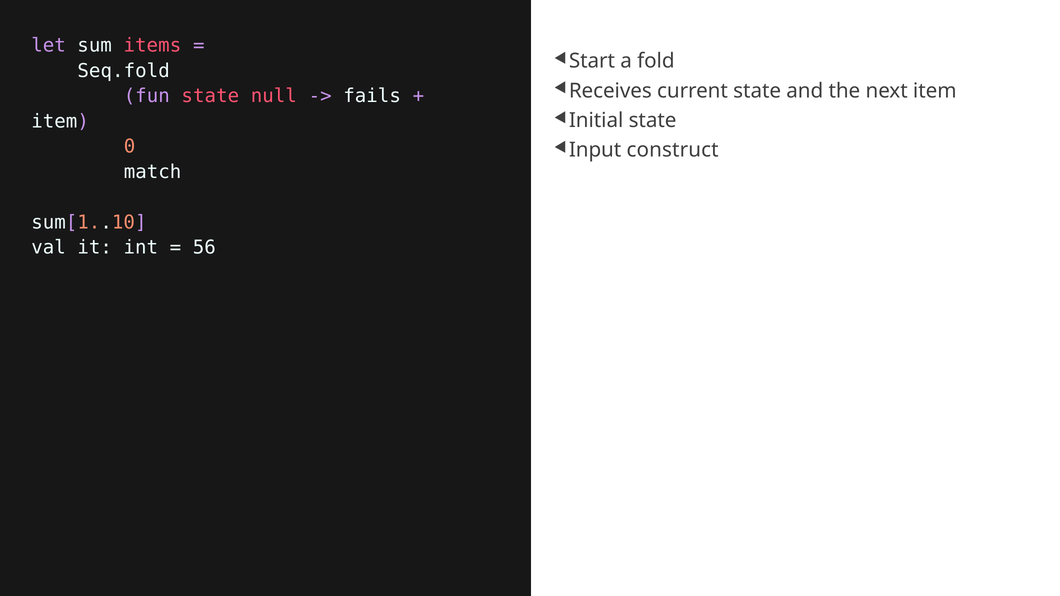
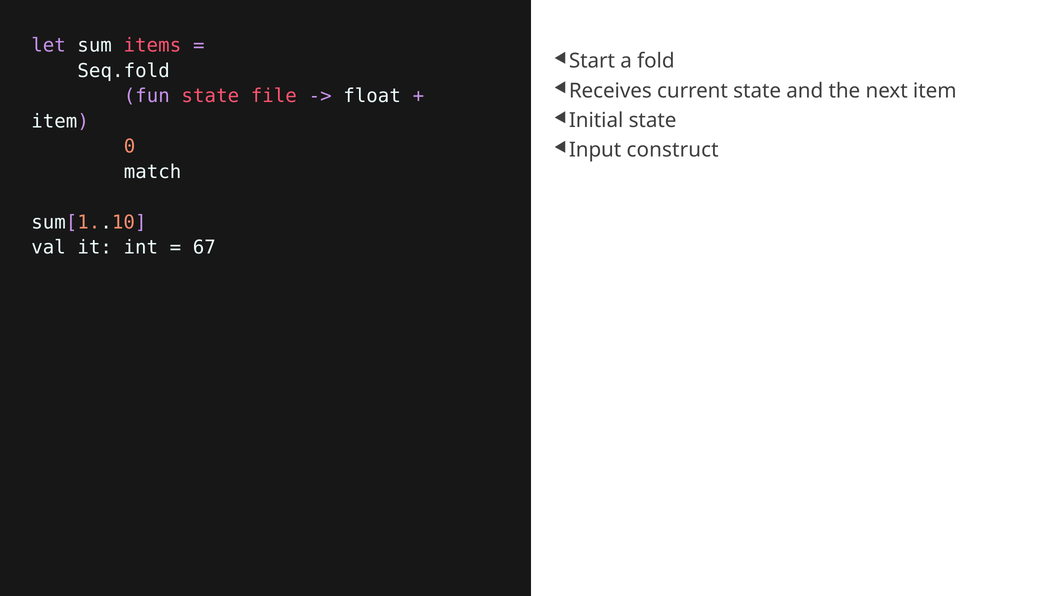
null: null -> file
fails: fails -> float
56: 56 -> 67
